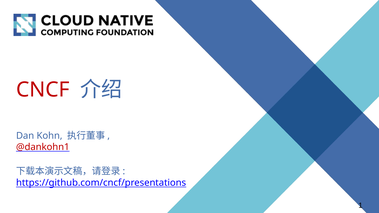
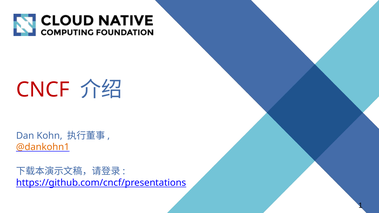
@dankohn1 colour: red -> orange
